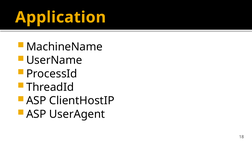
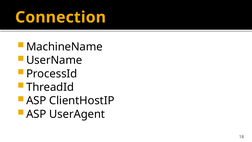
Application: Application -> Connection
